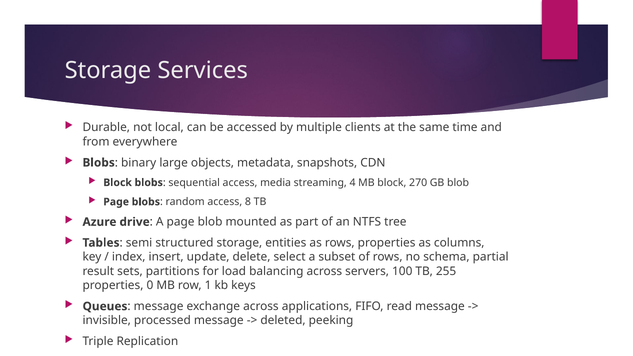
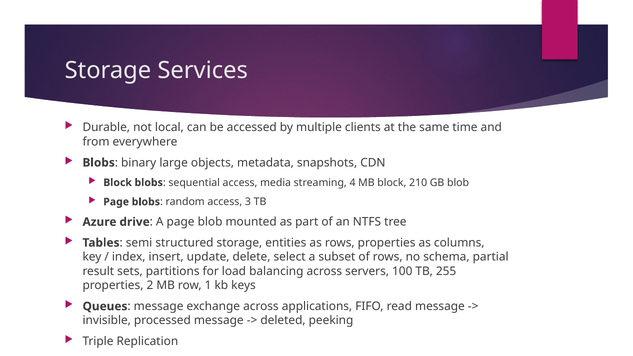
270: 270 -> 210
8: 8 -> 3
0: 0 -> 2
